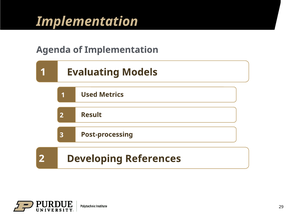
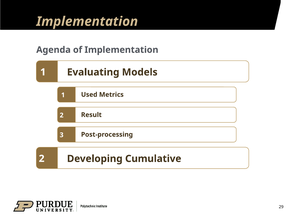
References: References -> Cumulative
